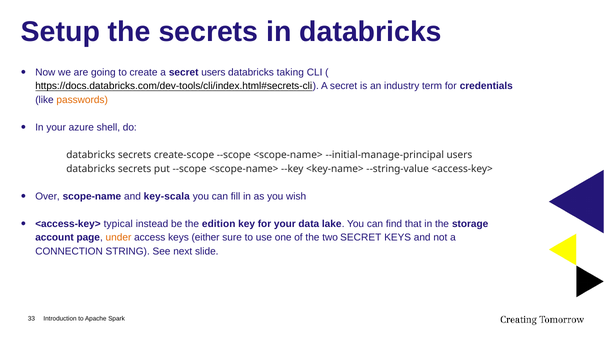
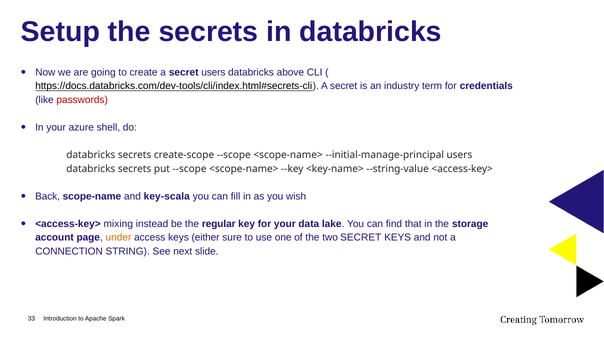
taking: taking -> above
passwords colour: orange -> red
Over: Over -> Back
typical: typical -> mixing
edition: edition -> regular
